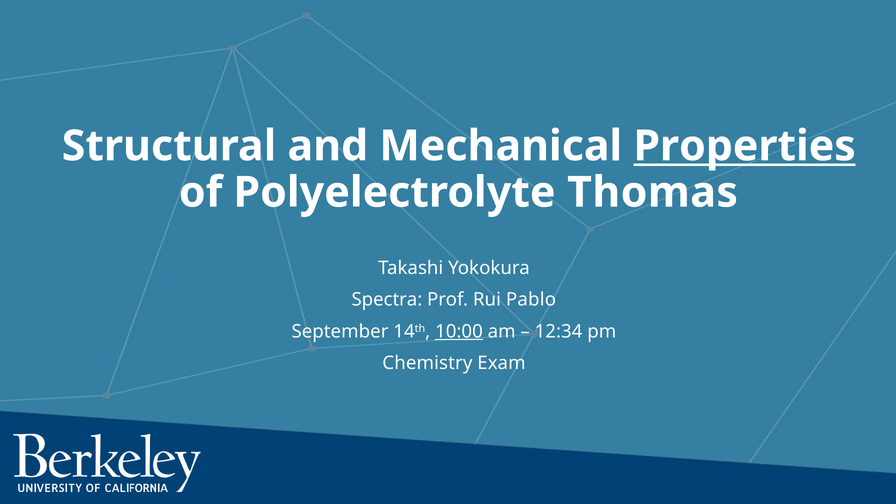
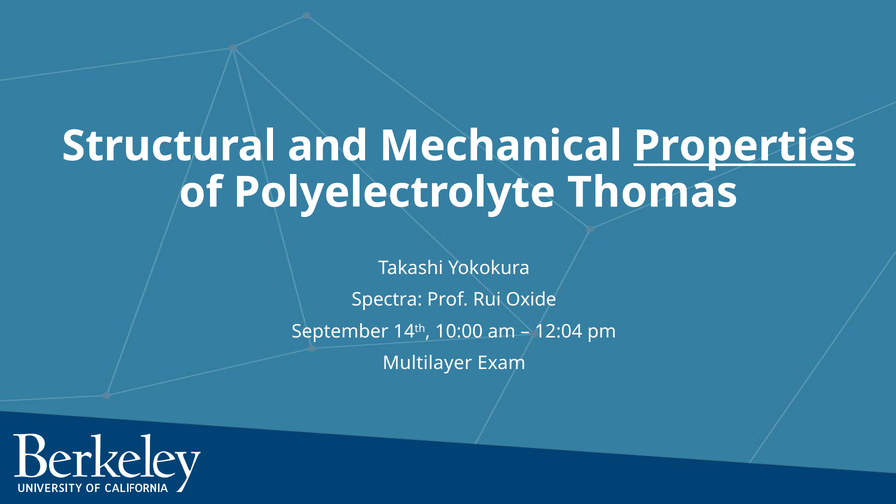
Pablo: Pablo -> Oxide
10:00 underline: present -> none
12:34: 12:34 -> 12:04
Chemistry: Chemistry -> Multilayer
